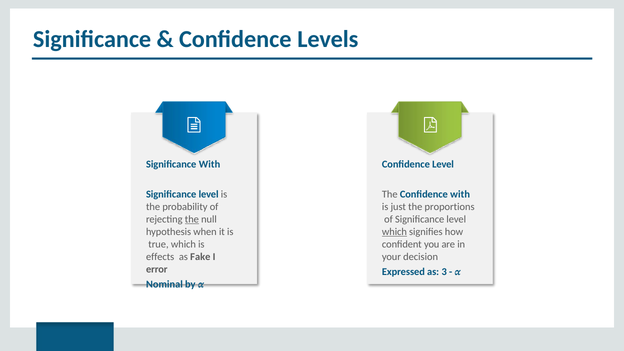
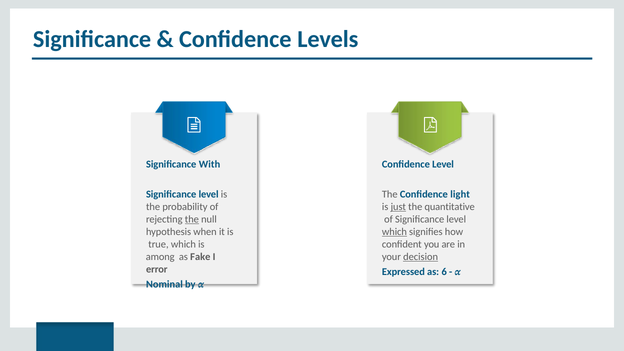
Confidence with: with -> light
just underline: none -> present
proportions: proportions -> quantitative
effects: effects -> among
decision underline: none -> present
3: 3 -> 6
